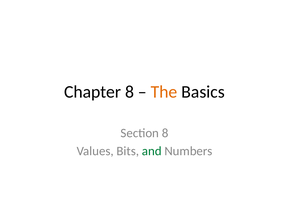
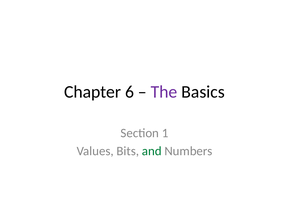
Chapter 8: 8 -> 6
The colour: orange -> purple
Section 8: 8 -> 1
